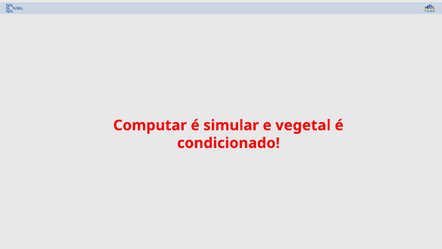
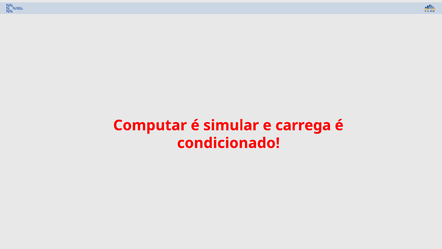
vegetal: vegetal -> carrega
